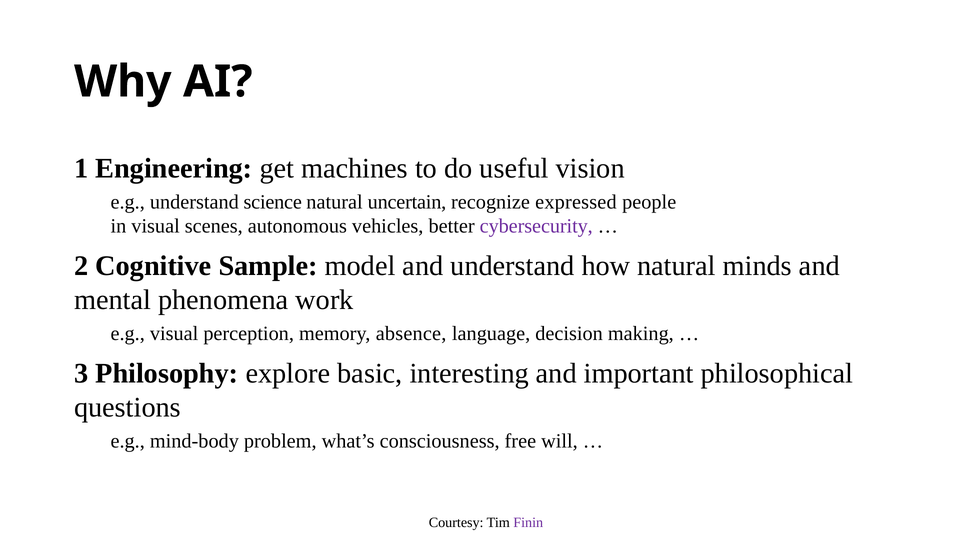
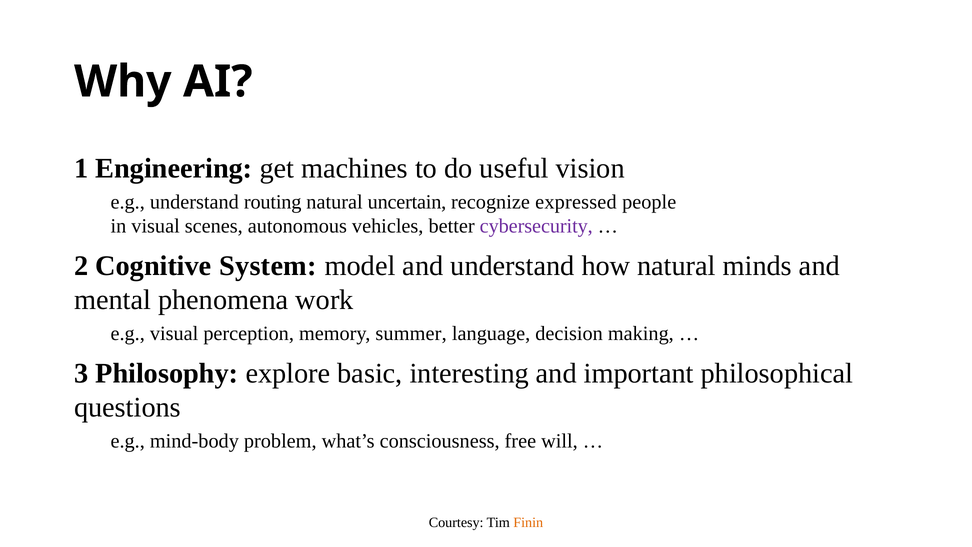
science: science -> routing
Sample: Sample -> System
absence: absence -> summer
Finin colour: purple -> orange
